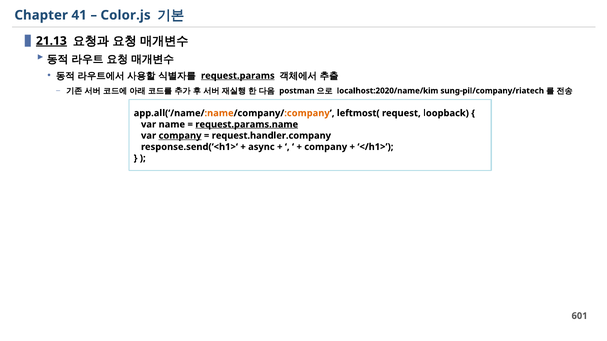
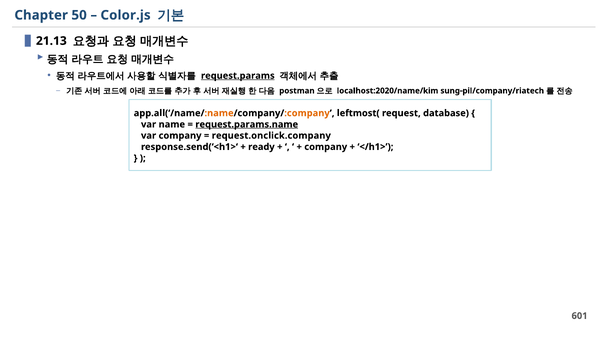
41: 41 -> 50
21.13 underline: present -> none
loopback: loopback -> database
company at (180, 136) underline: present -> none
request.handler.company: request.handler.company -> request.onclick.company
async: async -> ready
